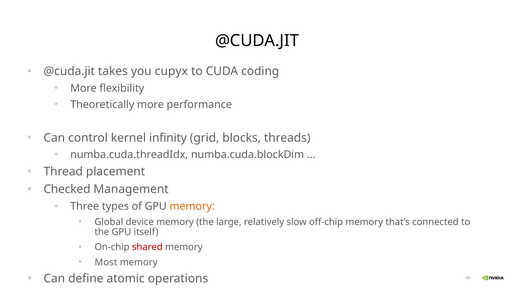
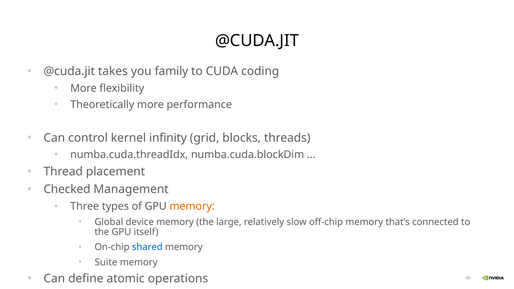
cupyx: cupyx -> family
shared colour: red -> blue
Most: Most -> Suite
